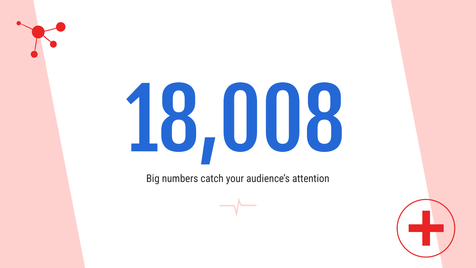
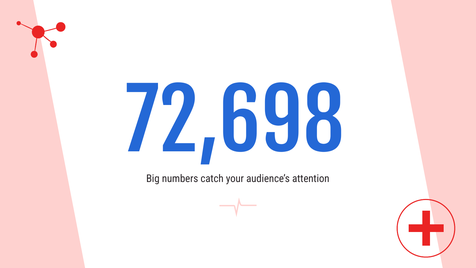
18,008: 18,008 -> 72,698
